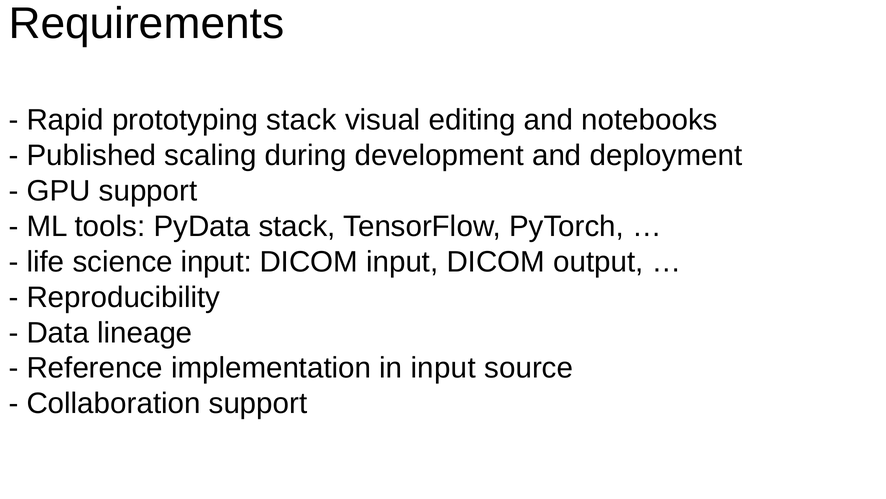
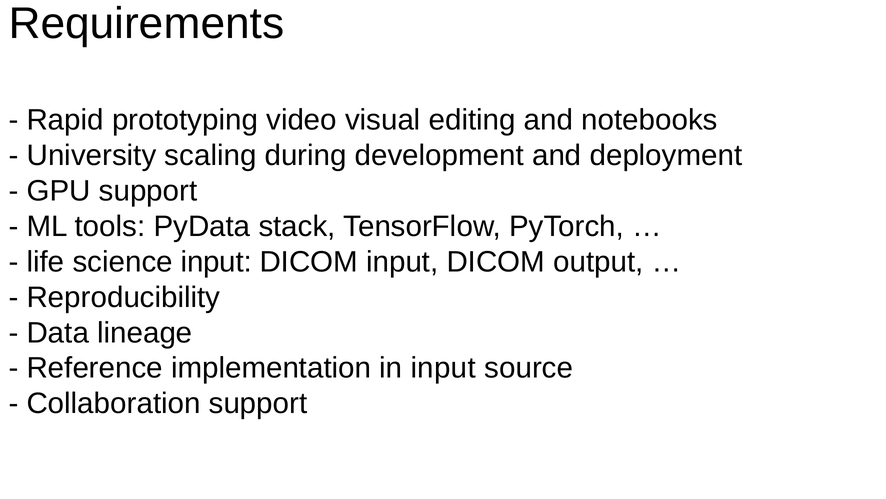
prototyping stack: stack -> video
Published: Published -> University
